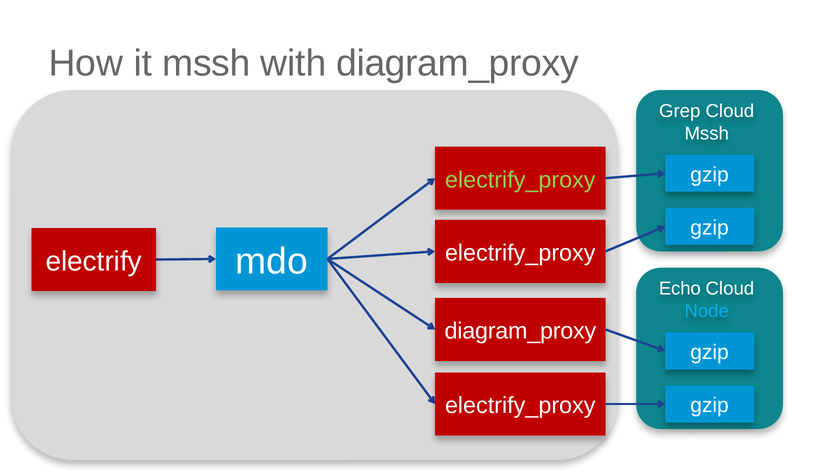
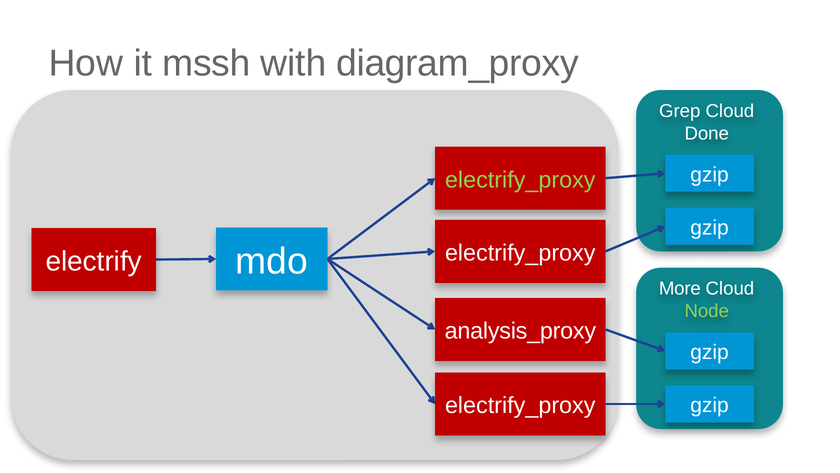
Mssh at (707, 133): Mssh -> Done
Echo: Echo -> More
Node colour: light blue -> light green
diagram_proxy at (520, 331): diagram_proxy -> analysis_proxy
